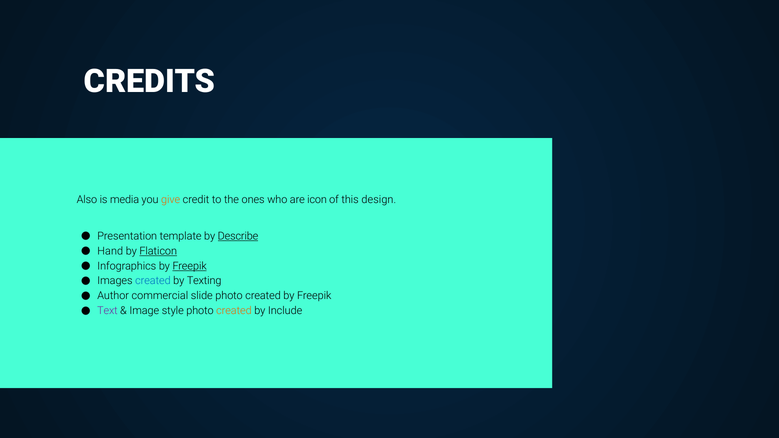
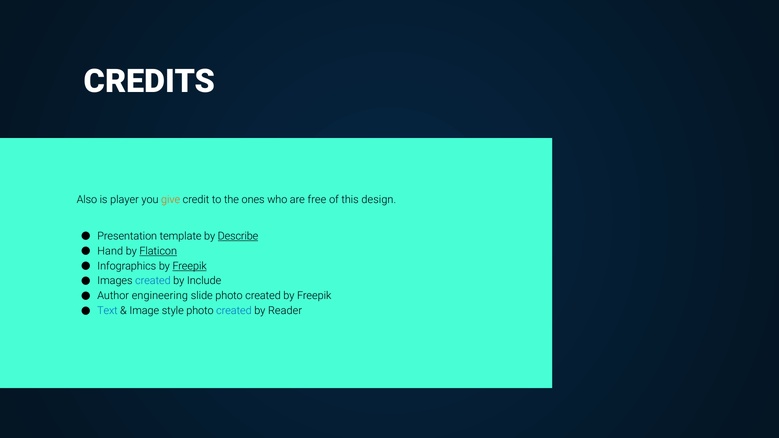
media: media -> player
icon: icon -> free
Texting: Texting -> Include
commercial: commercial -> engineering
Text colour: purple -> blue
created at (234, 311) colour: orange -> blue
Include: Include -> Reader
